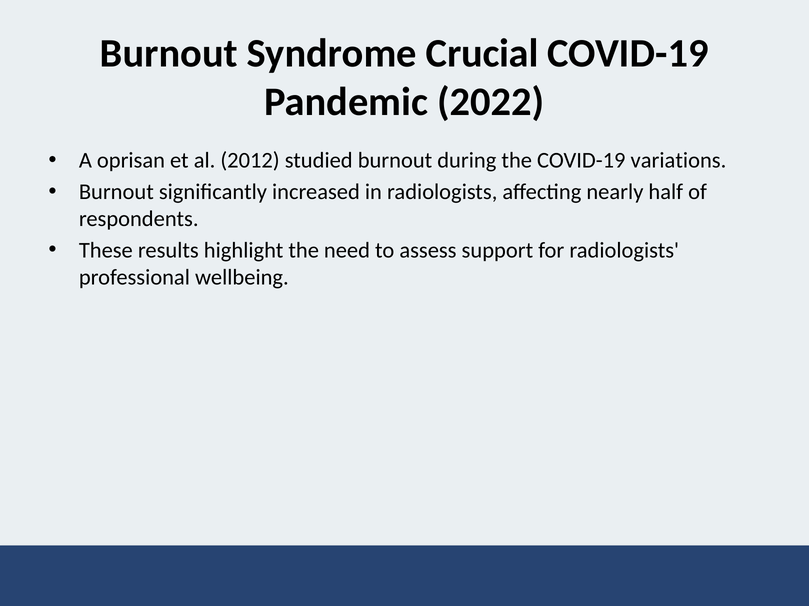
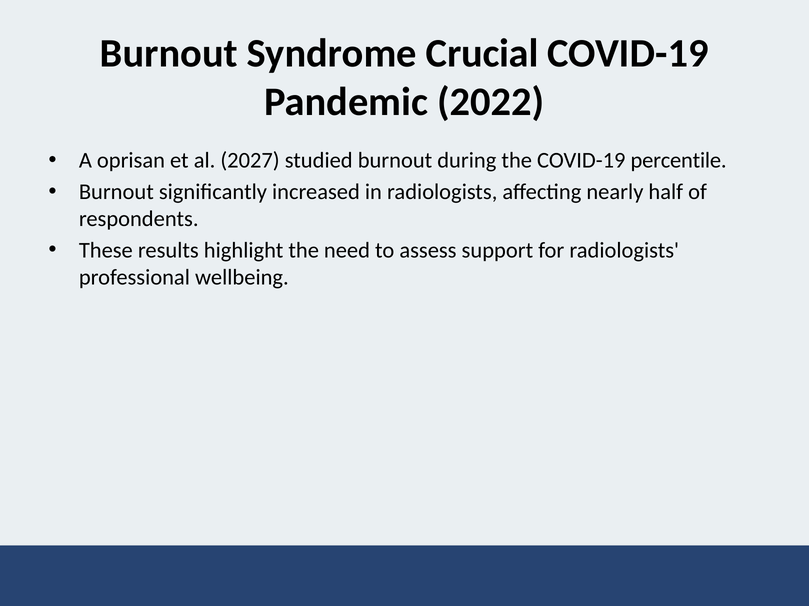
2012: 2012 -> 2027
variations: variations -> percentile
